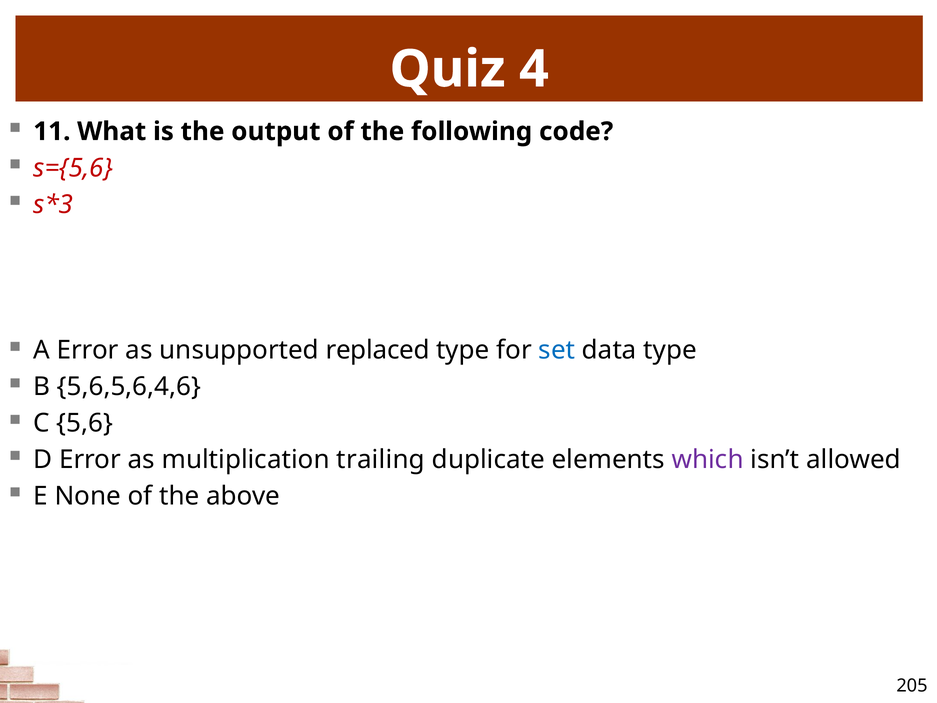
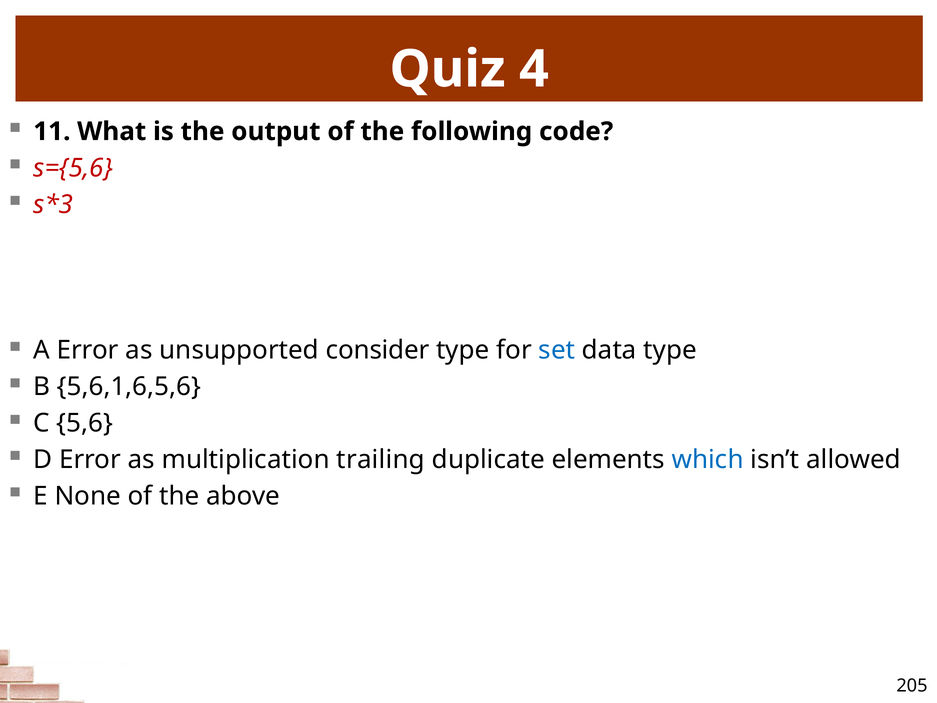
replaced: replaced -> consider
5,6,5,6,4,6: 5,6,5,6,4,6 -> 5,6,1,6,5,6
which colour: purple -> blue
